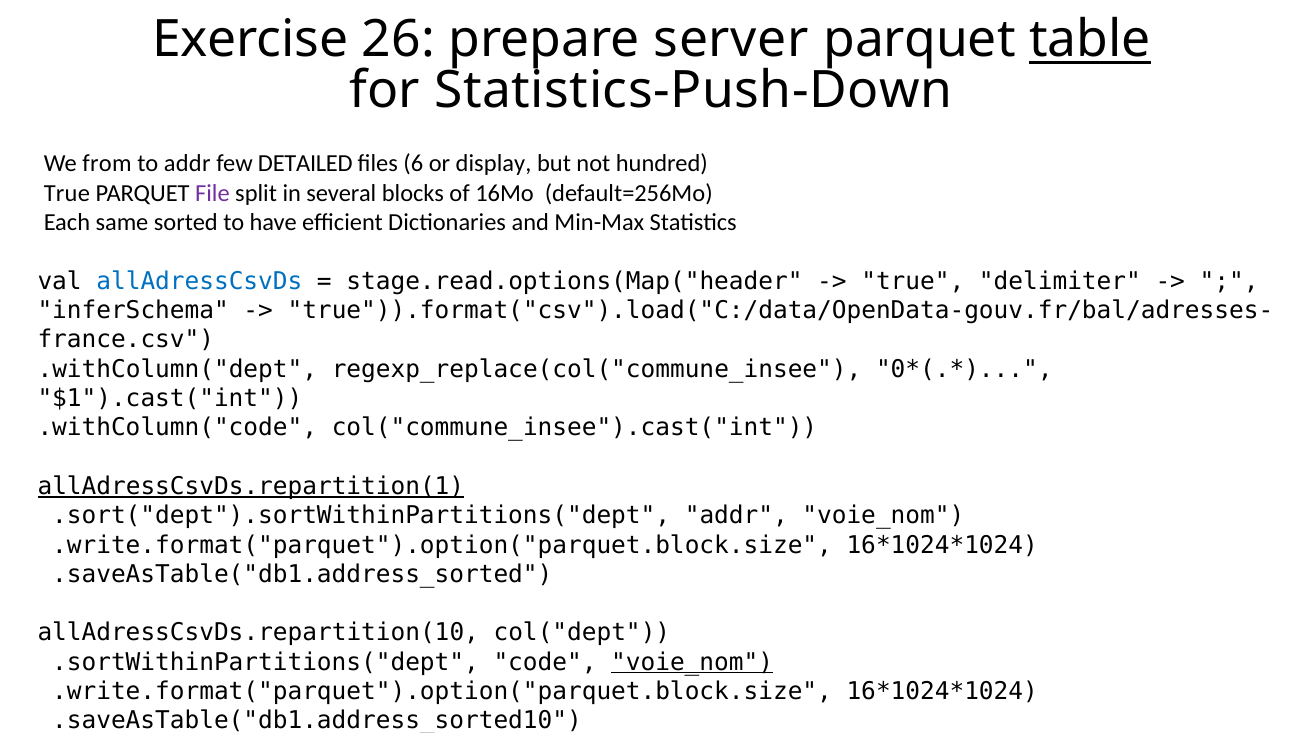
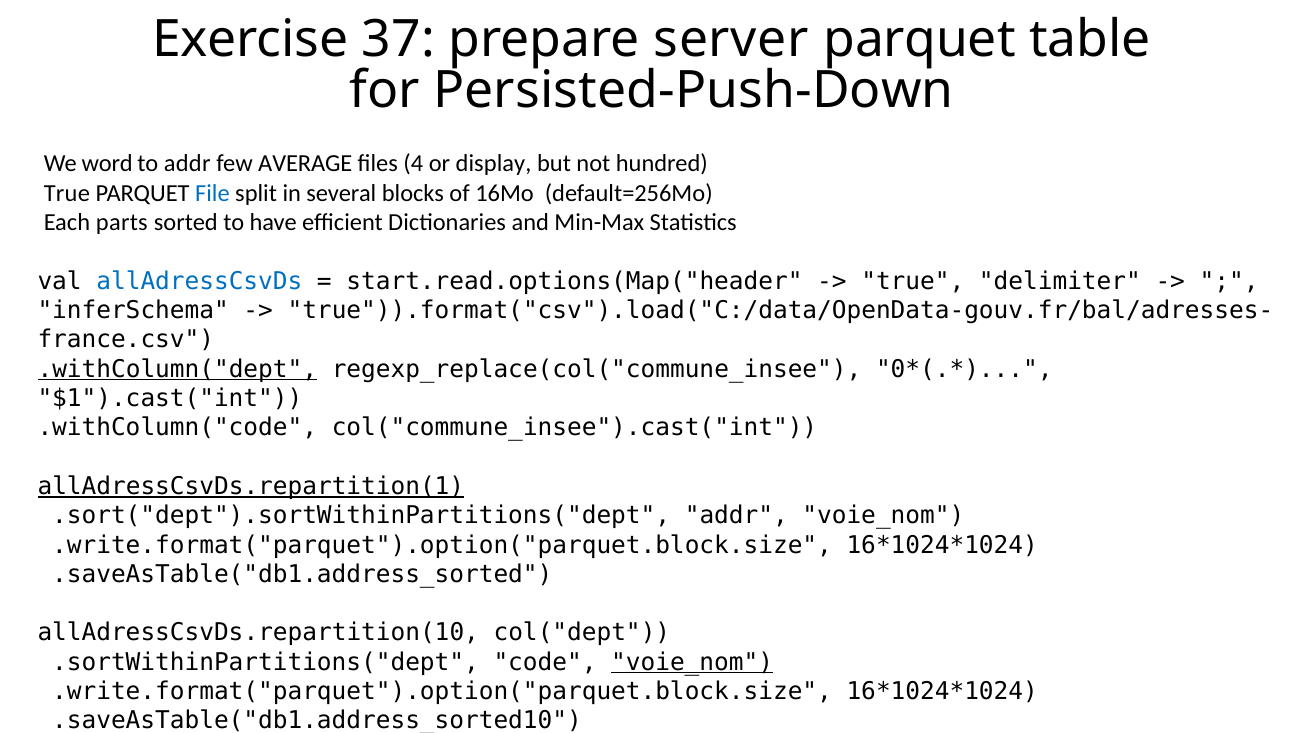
26: 26 -> 37
table underline: present -> none
Statistics-Push-Down: Statistics-Push-Down -> Persisted-Push-Down
from: from -> word
DETAILED: DETAILED -> AVERAGE
6: 6 -> 4
File colour: purple -> blue
same: same -> parts
stage.read.options(Map("header: stage.read.options(Map("header -> start.read.options(Map("header
.withColumn("dept underline: none -> present
